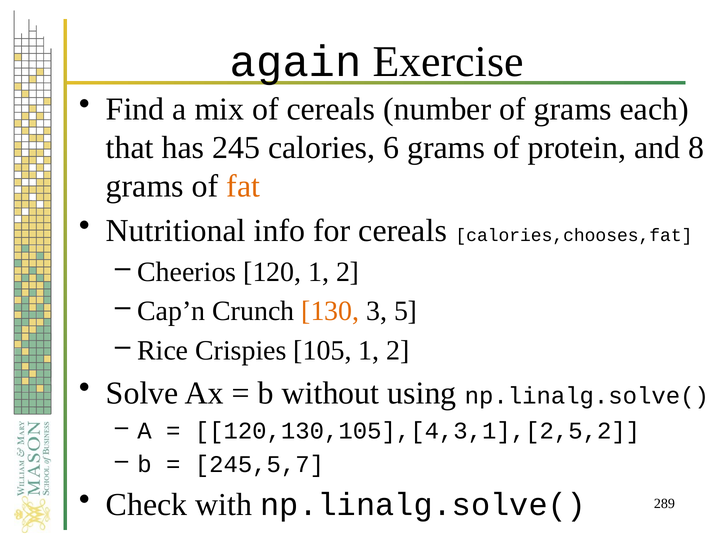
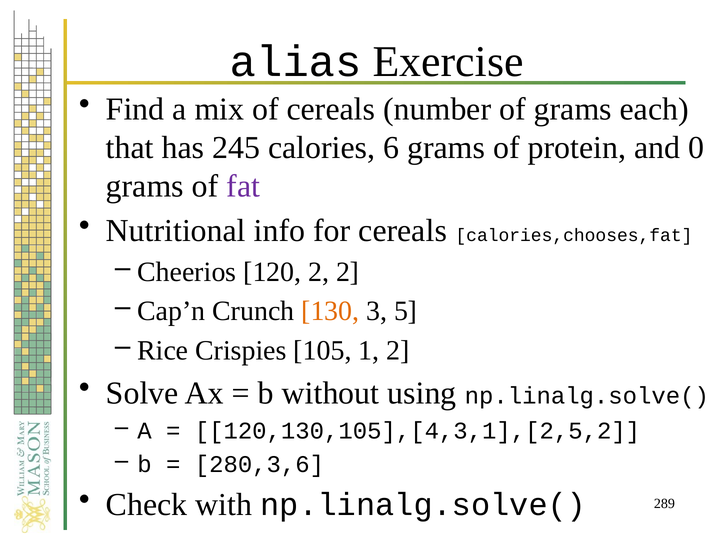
again: again -> alias
8: 8 -> 0
fat colour: orange -> purple
120 1: 1 -> 2
245,5,7: 245,5,7 -> 280,3,6
